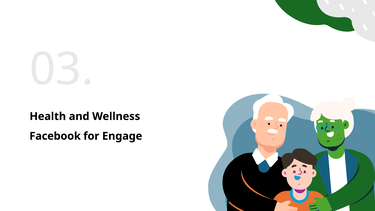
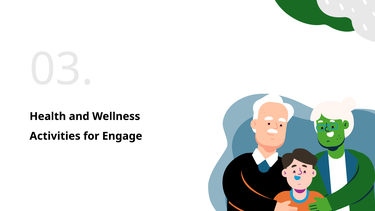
Facebook: Facebook -> Activities
